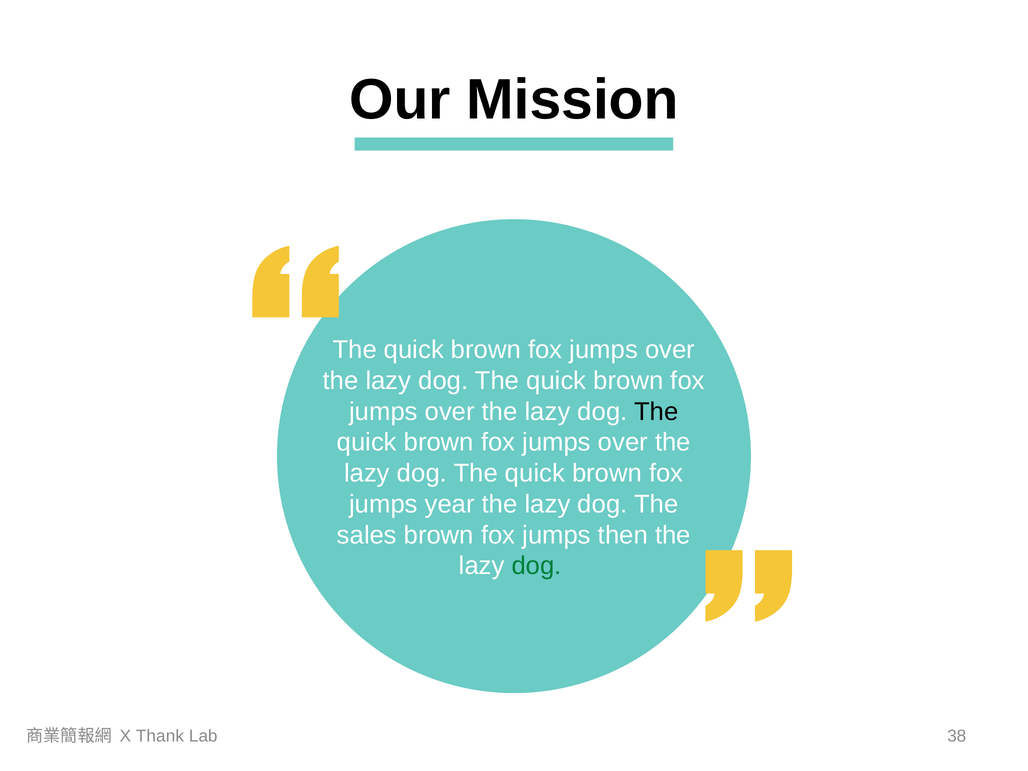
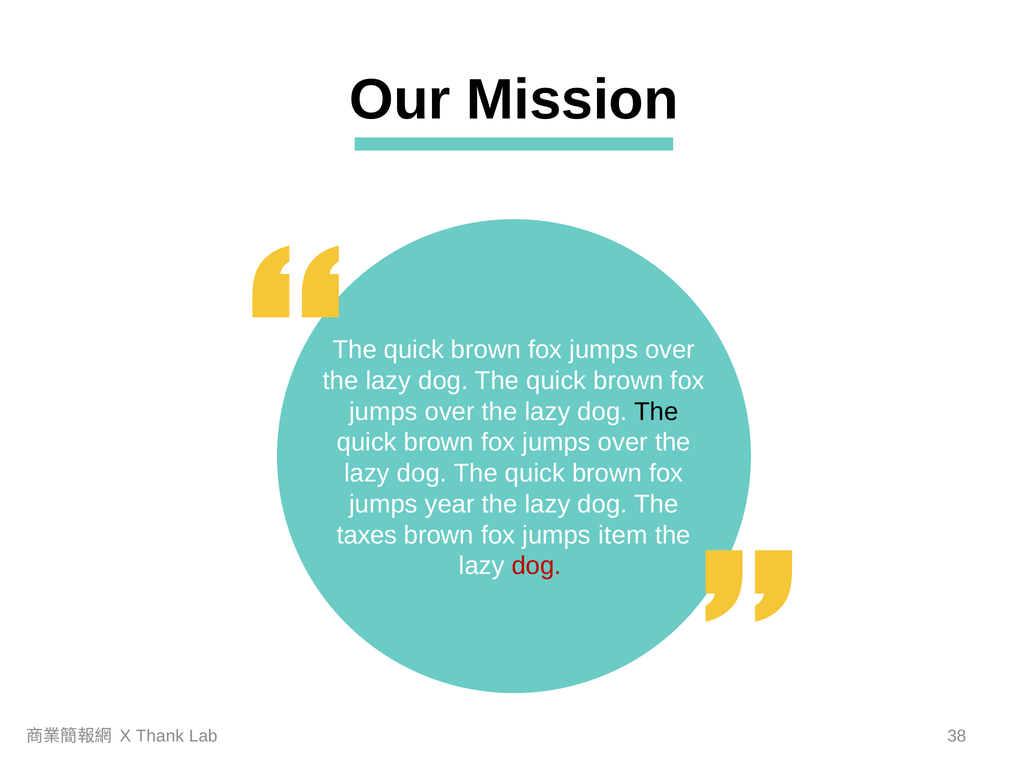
sales: sales -> taxes
then: then -> item
dog at (537, 566) colour: green -> red
